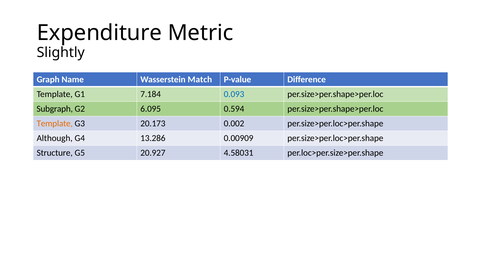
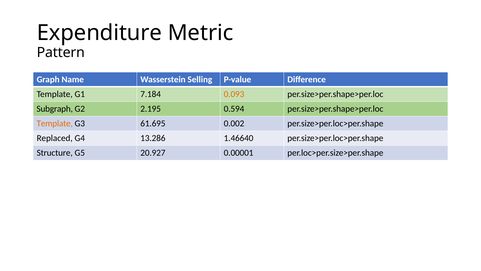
Slightly: Slightly -> Pattern
Match: Match -> Selling
0.093 colour: blue -> orange
6.095: 6.095 -> 2.195
20.173: 20.173 -> 61.695
Although: Although -> Replaced
0.00909: 0.00909 -> 1.46640
4.58031: 4.58031 -> 0.00001
